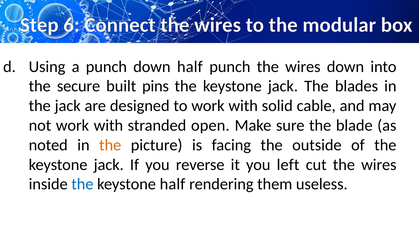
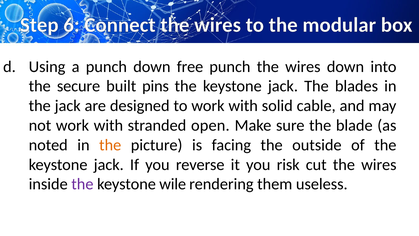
down half: half -> free
left: left -> risk
the at (82, 184) colour: blue -> purple
keystone half: half -> wile
